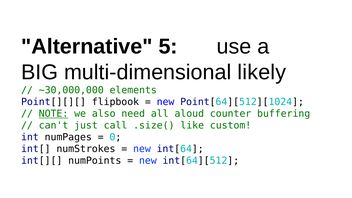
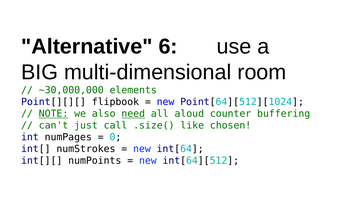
5: 5 -> 6
likely: likely -> room
need underline: none -> present
custom: custom -> chosen
